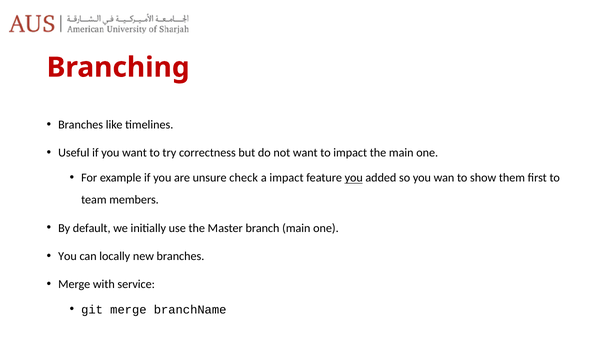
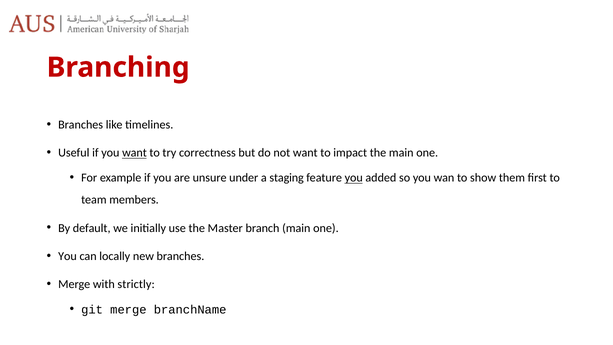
want at (134, 153) underline: none -> present
check: check -> under
a impact: impact -> staging
service: service -> strictly
